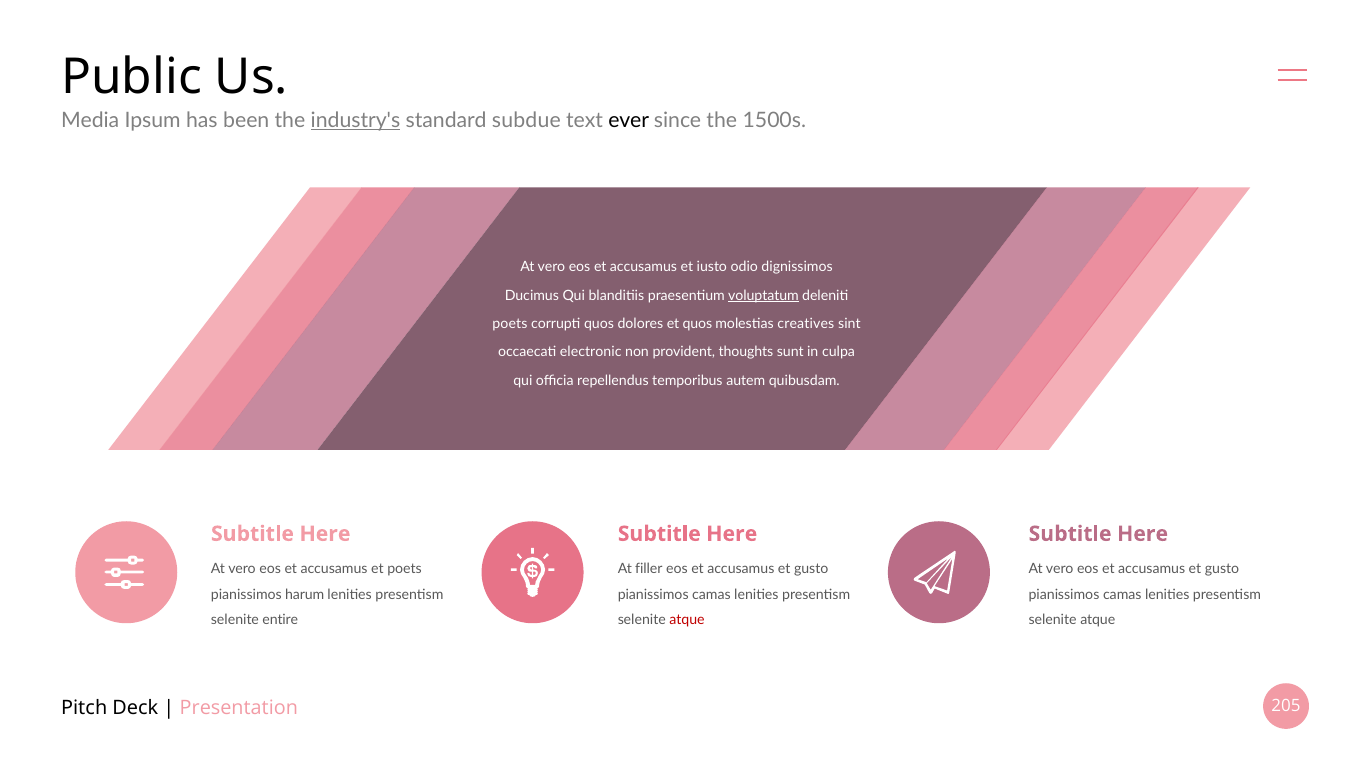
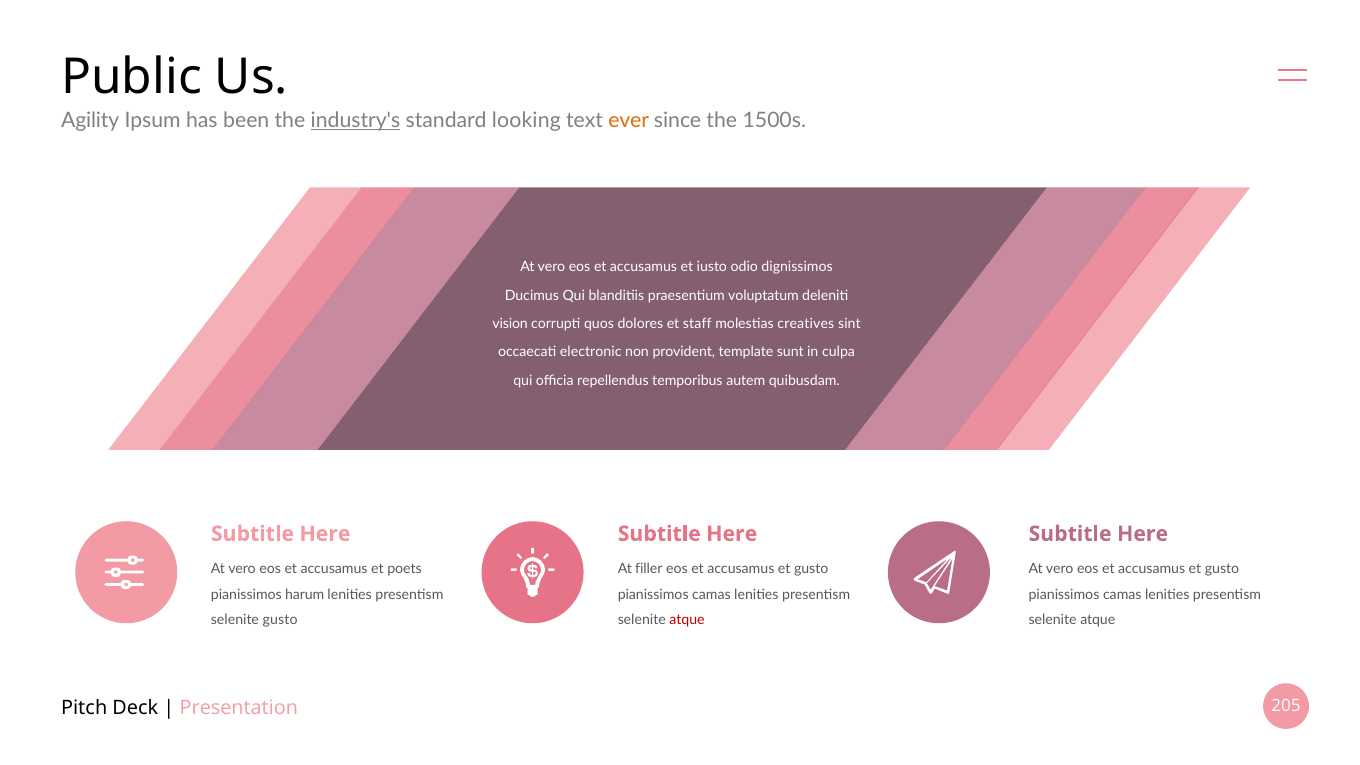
Media: Media -> Agility
subdue: subdue -> looking
ever colour: black -> orange
voluptatum underline: present -> none
poets at (510, 324): poets -> vision
et quos: quos -> staff
thoughts: thoughts -> template
selenite entire: entire -> gusto
